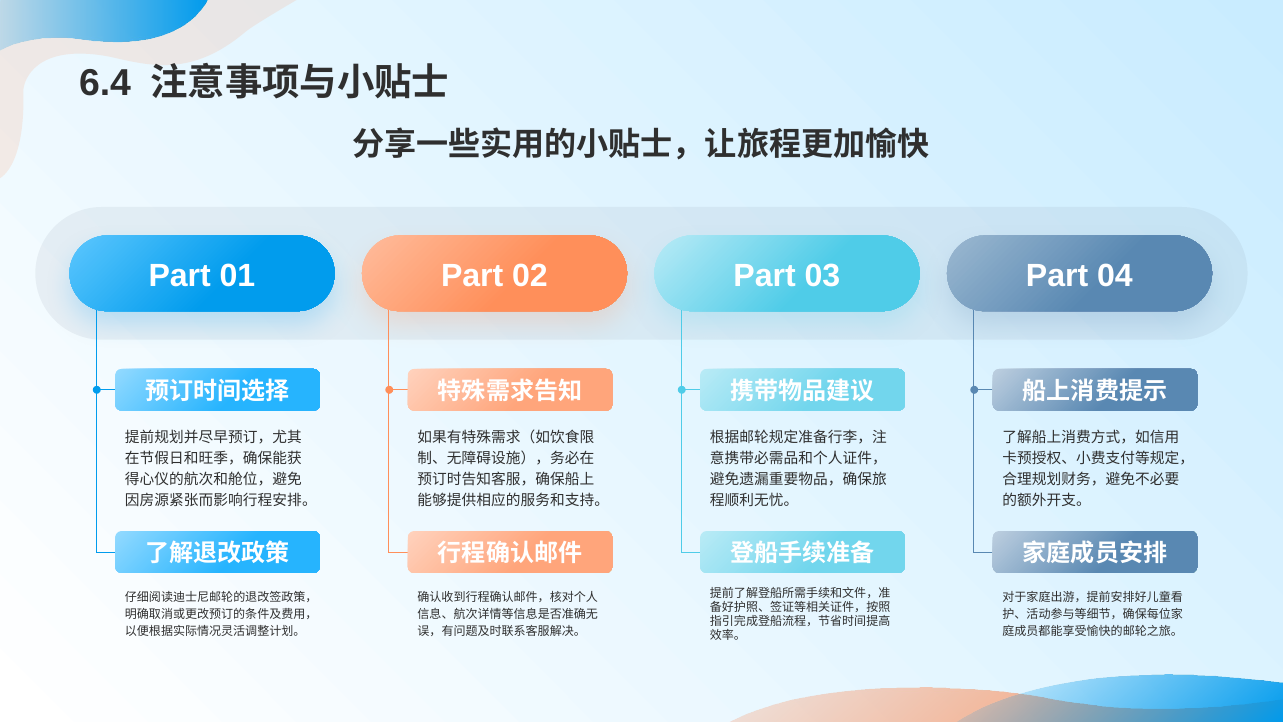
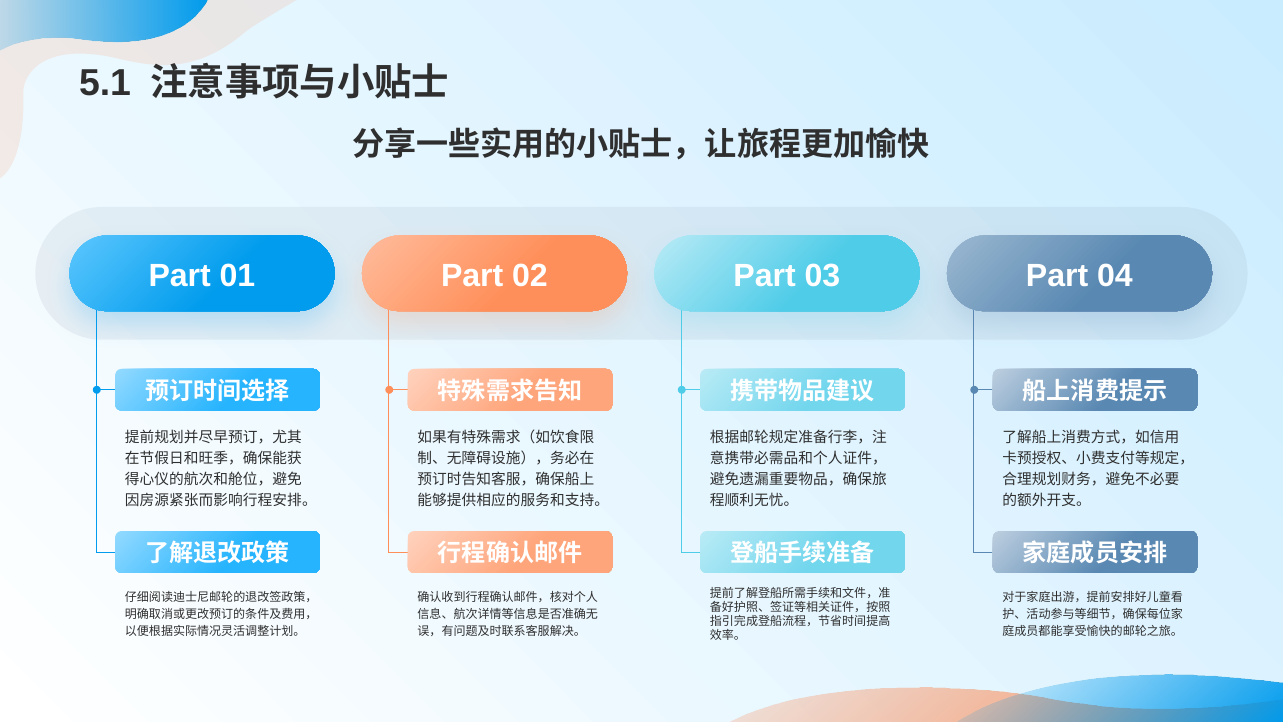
6.4: 6.4 -> 5.1
